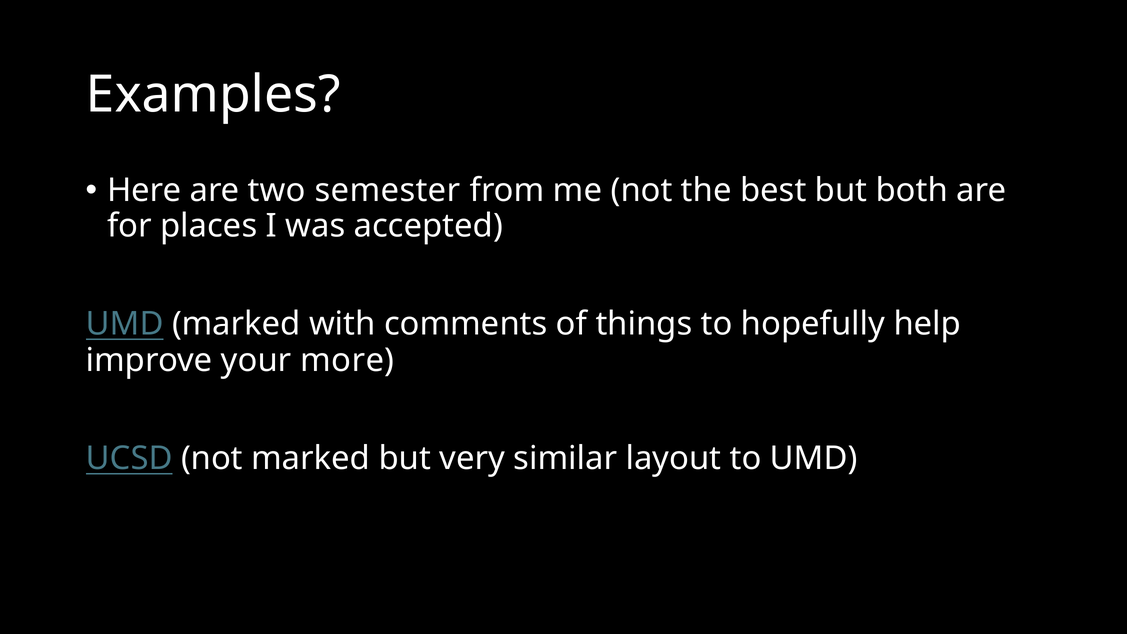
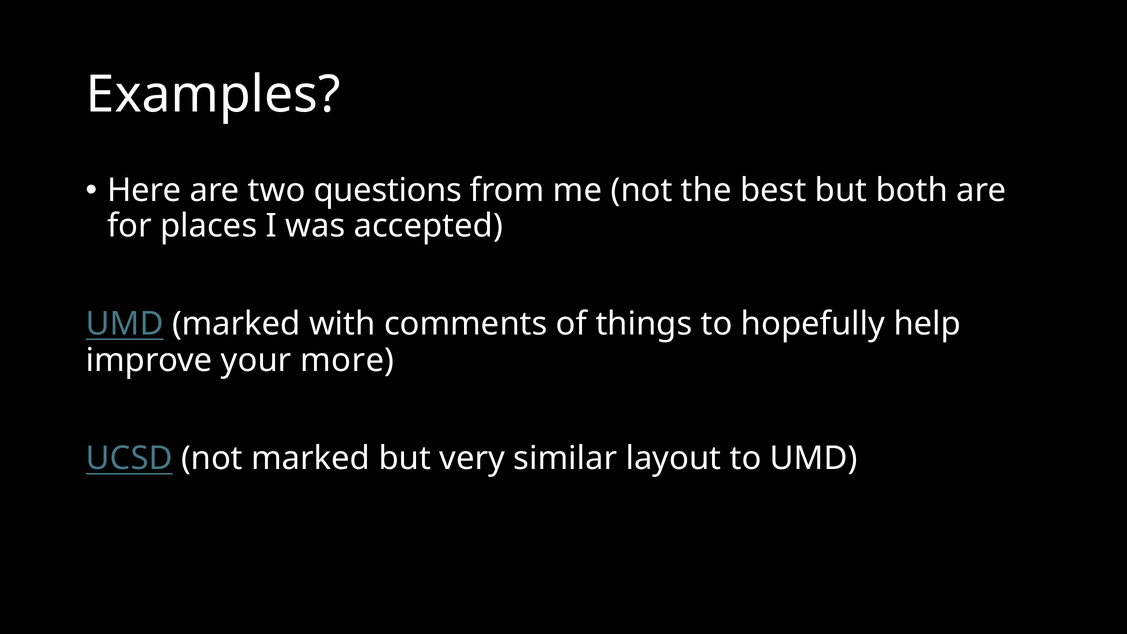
semester: semester -> questions
